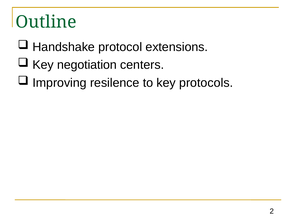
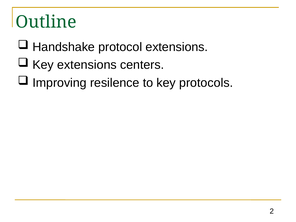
Key negotiation: negotiation -> extensions
